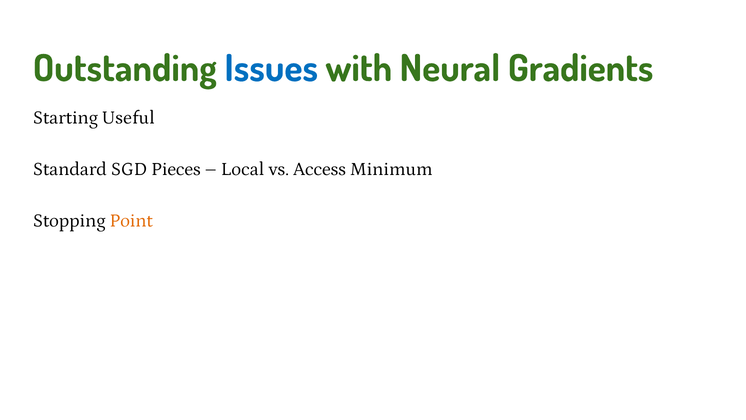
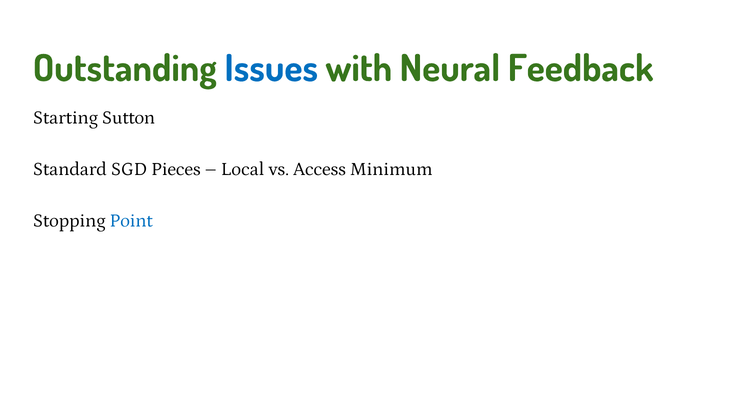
Gradients: Gradients -> Feedback
Useful: Useful -> Sutton
Point colour: orange -> blue
